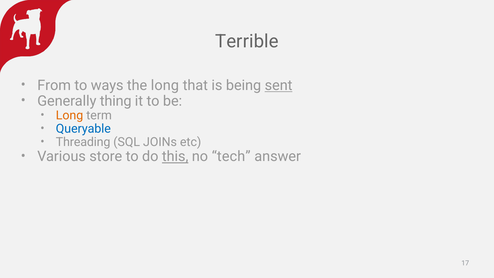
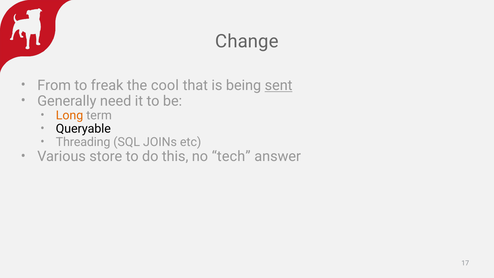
Terrible: Terrible -> Change
ways: ways -> freak
the long: long -> cool
thing: thing -> need
Queryable colour: blue -> black
this underline: present -> none
